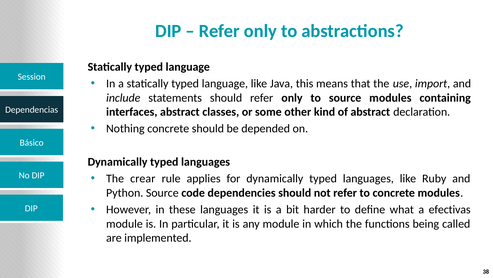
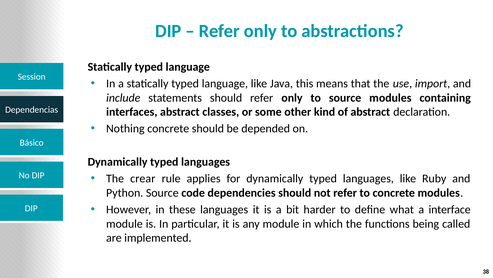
efectivas: efectivas -> interface
